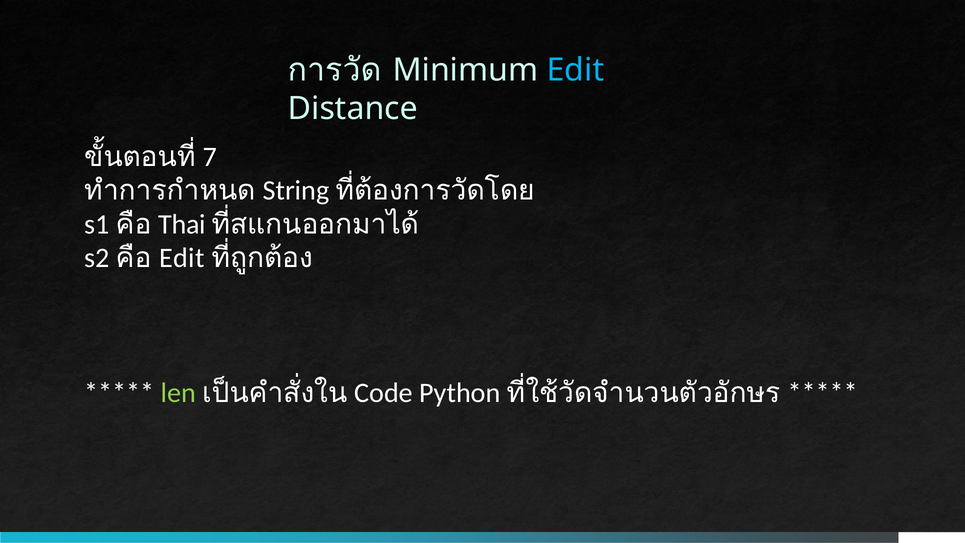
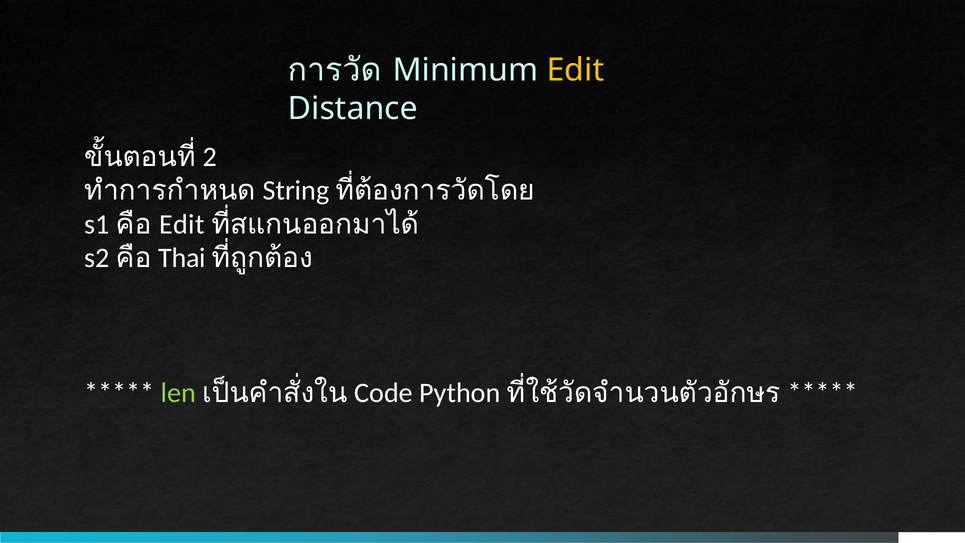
Edit at (575, 70) colour: light blue -> yellow
7: 7 -> 2
Thai at (182, 224): Thai -> Edit
Edit at (182, 258): Edit -> Thai
